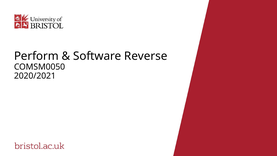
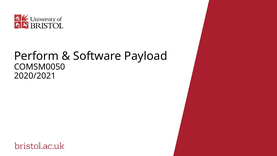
Reverse: Reverse -> Payload
